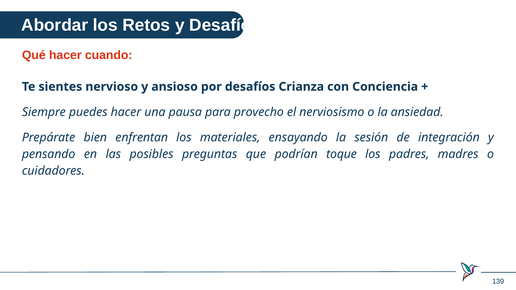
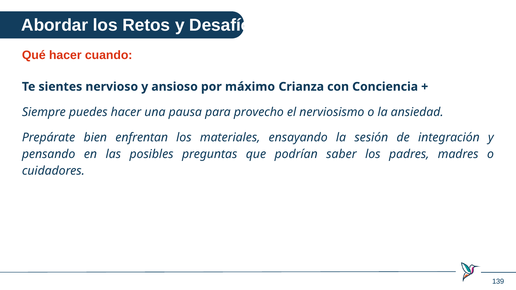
por desafíos: desafíos -> máximo
toque: toque -> saber
